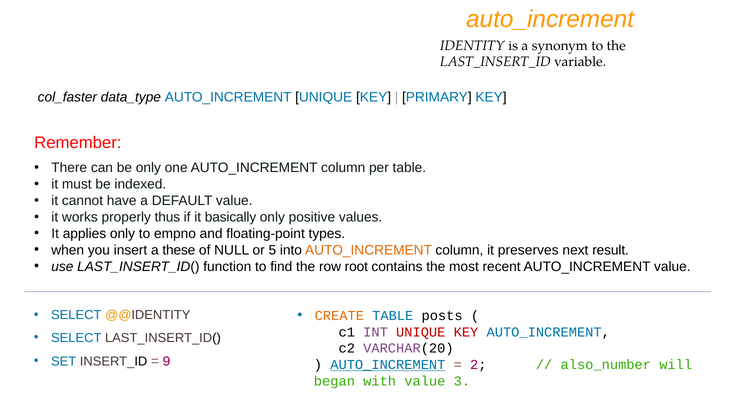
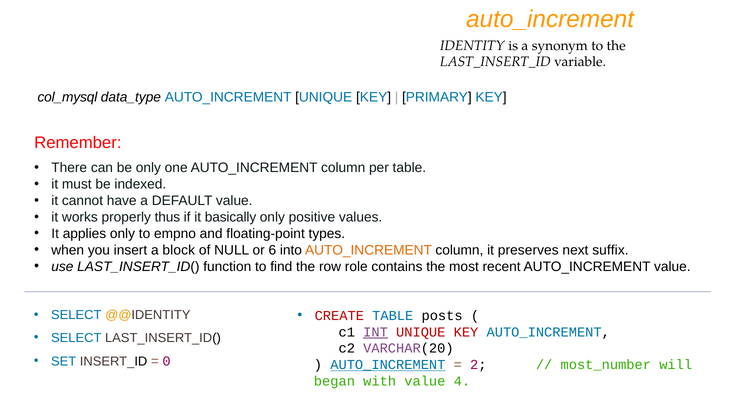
col_faster: col_faster -> col_mysql
these: these -> block
5: 5 -> 6
result: result -> suffix
root: root -> role
CREATE colour: orange -> red
INT underline: none -> present
9: 9 -> 0
also_number: also_number -> most_number
3: 3 -> 4
